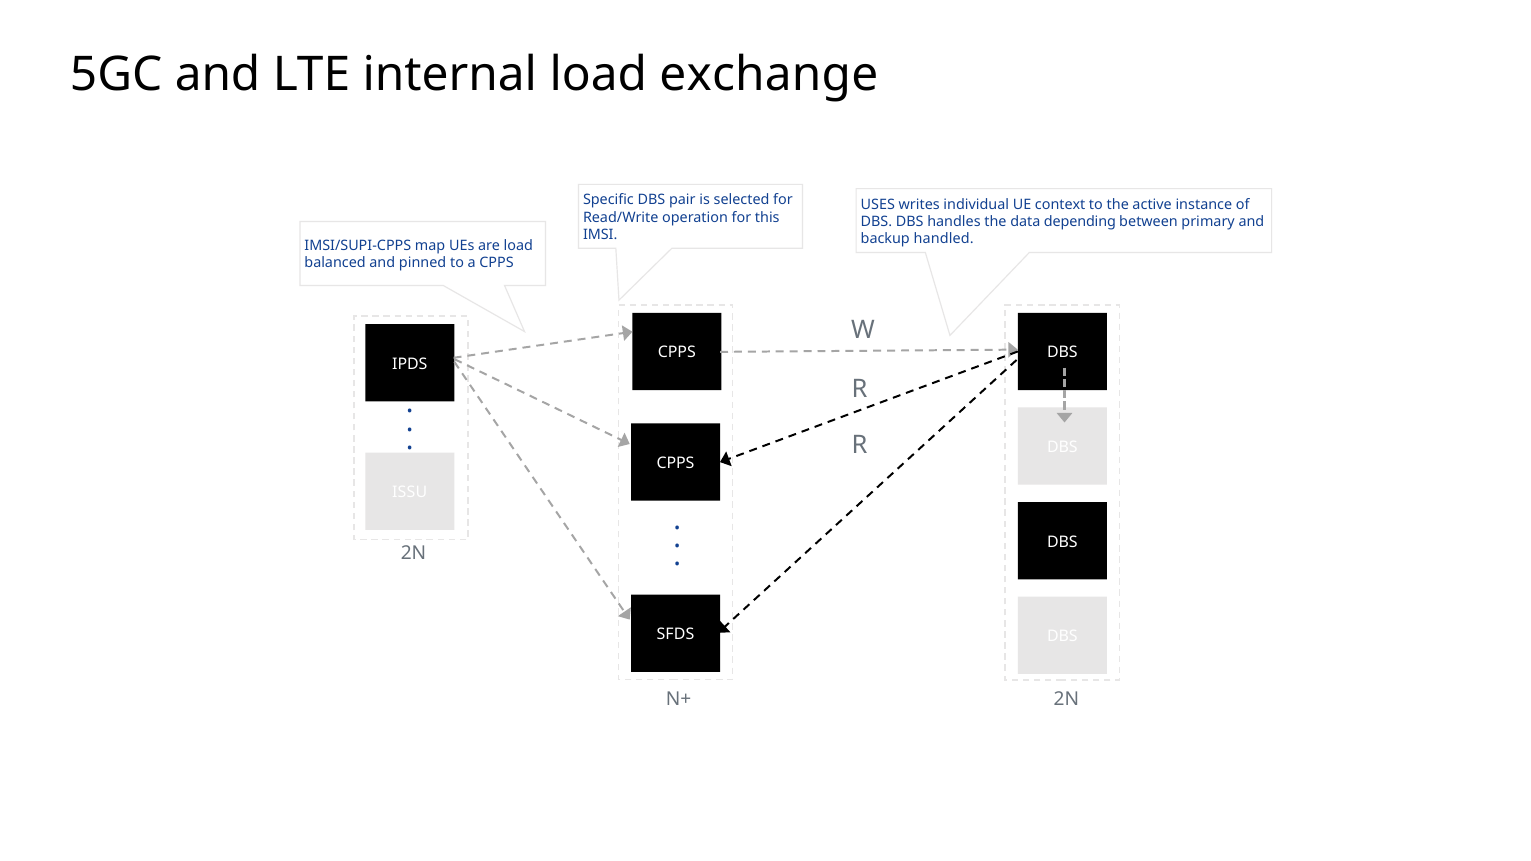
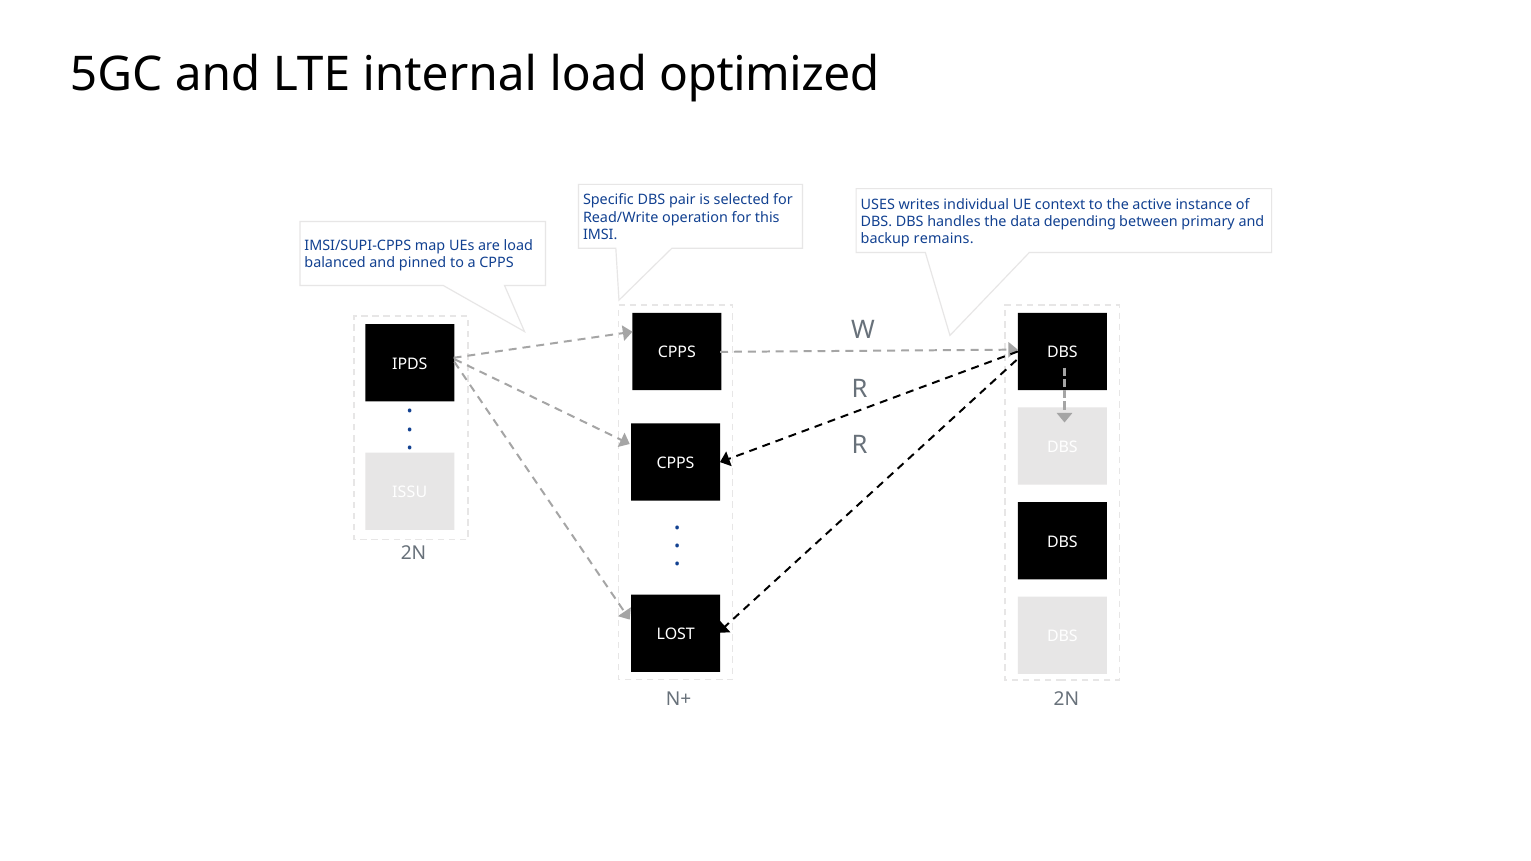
exchange: exchange -> optimized
handled: handled -> remains
SFDS: SFDS -> LOST
